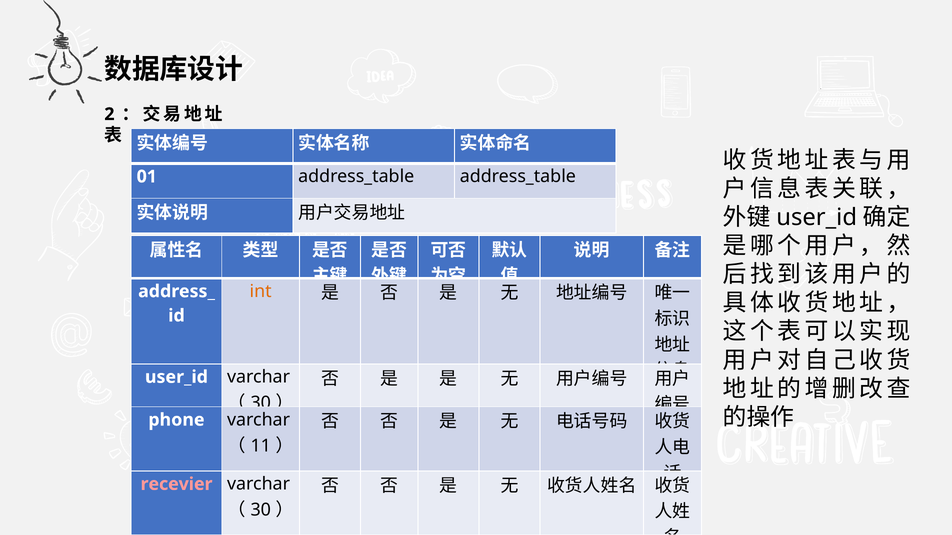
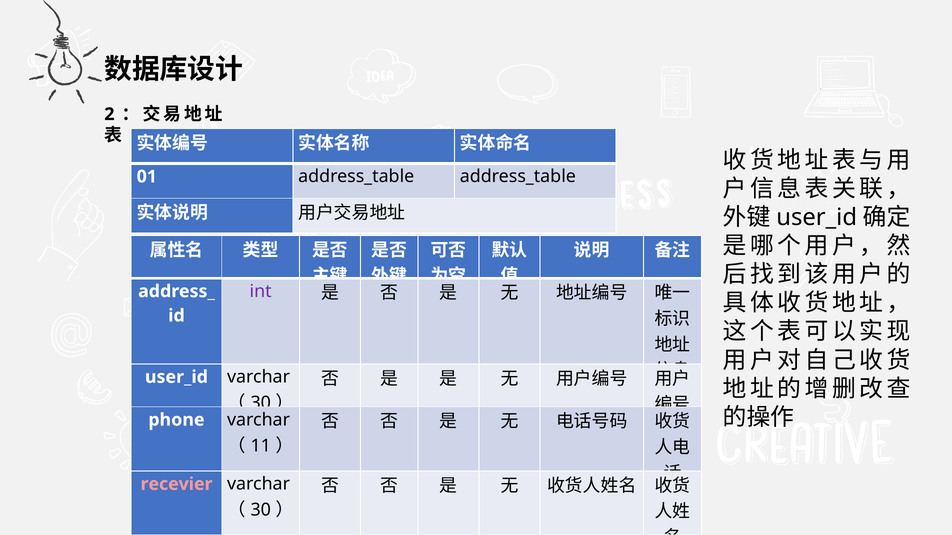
int colour: orange -> purple
